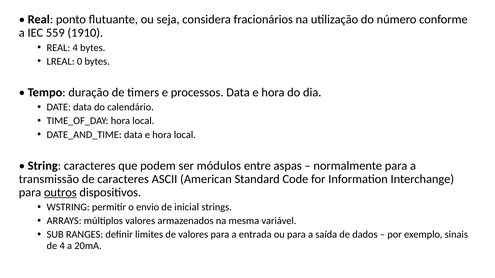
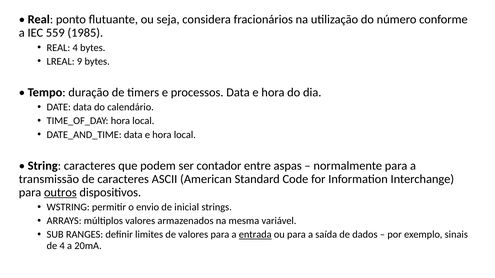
1910: 1910 -> 1985
0: 0 -> 9
módulos: módulos -> contador
entrada underline: none -> present
